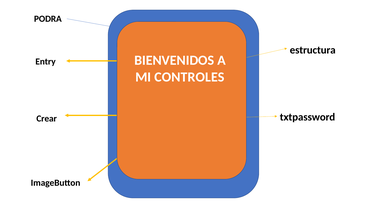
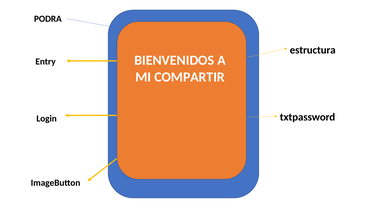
CONTROLES: CONTROLES -> COMPARTIR
Crear: Crear -> Login
